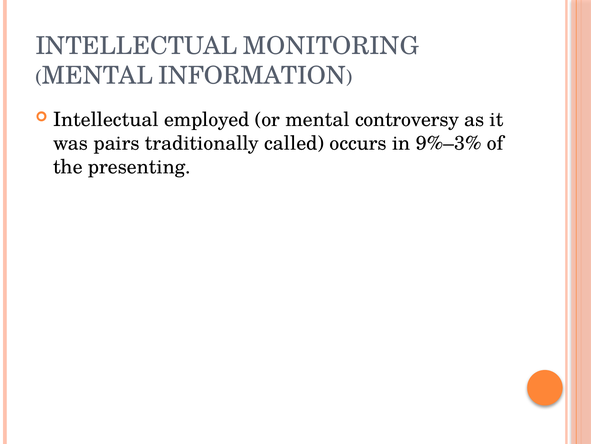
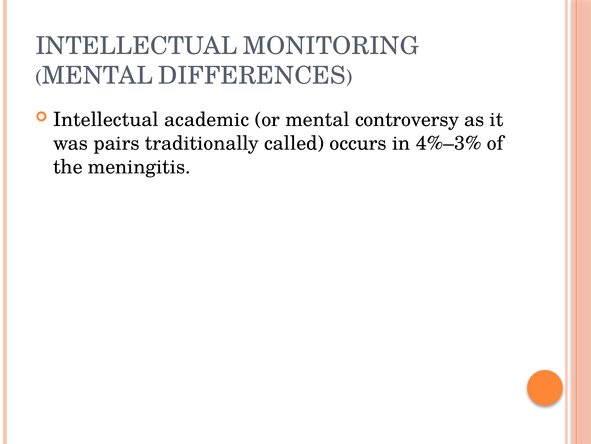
INFORMATION: INFORMATION -> DIFFERENCES
employed: employed -> academic
9%–3%: 9%–3% -> 4%–3%
presenting: presenting -> meningitis
